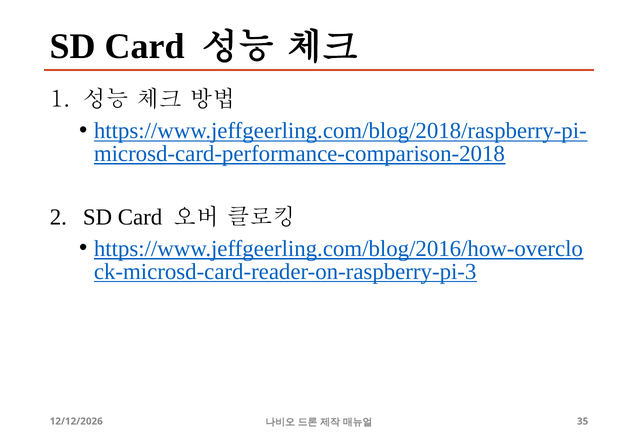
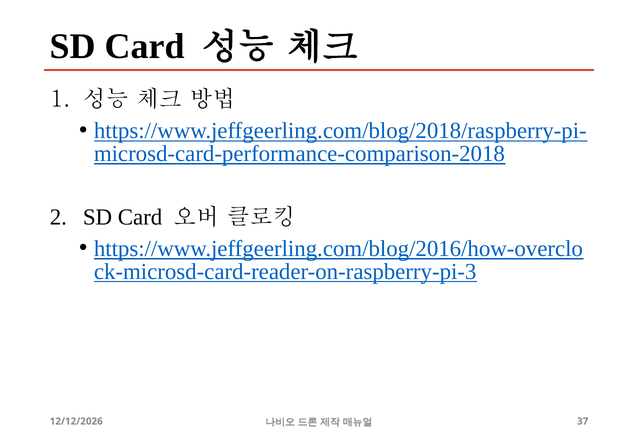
35: 35 -> 37
